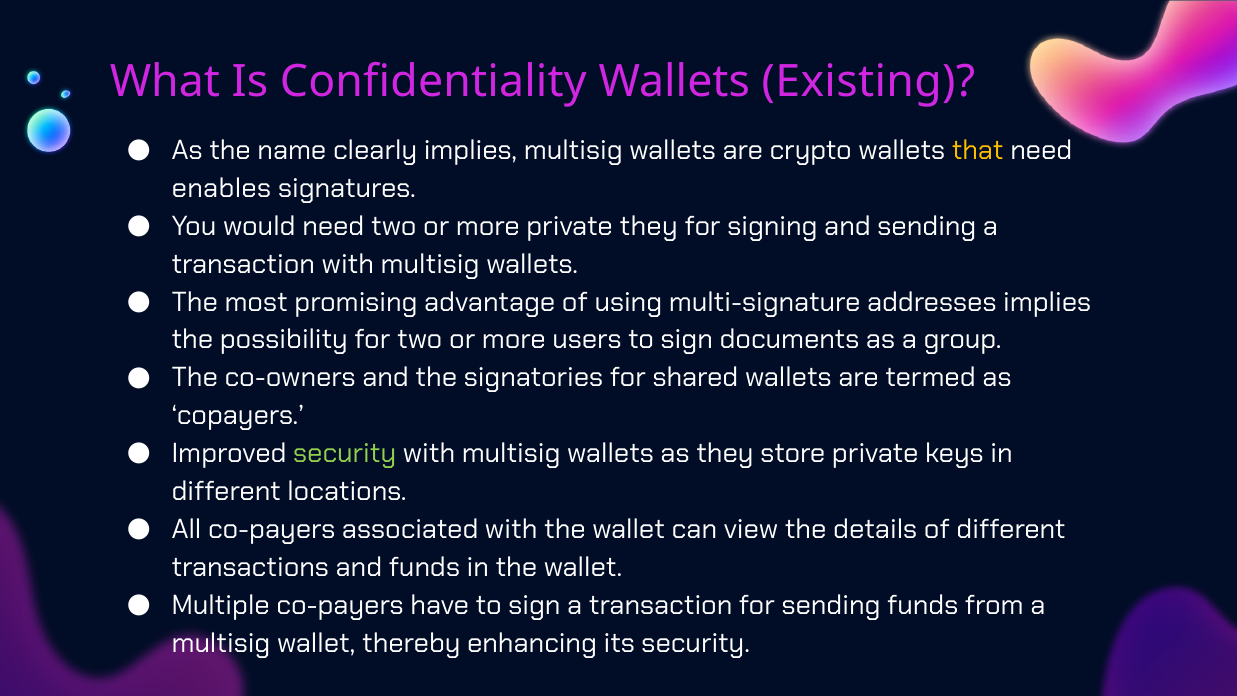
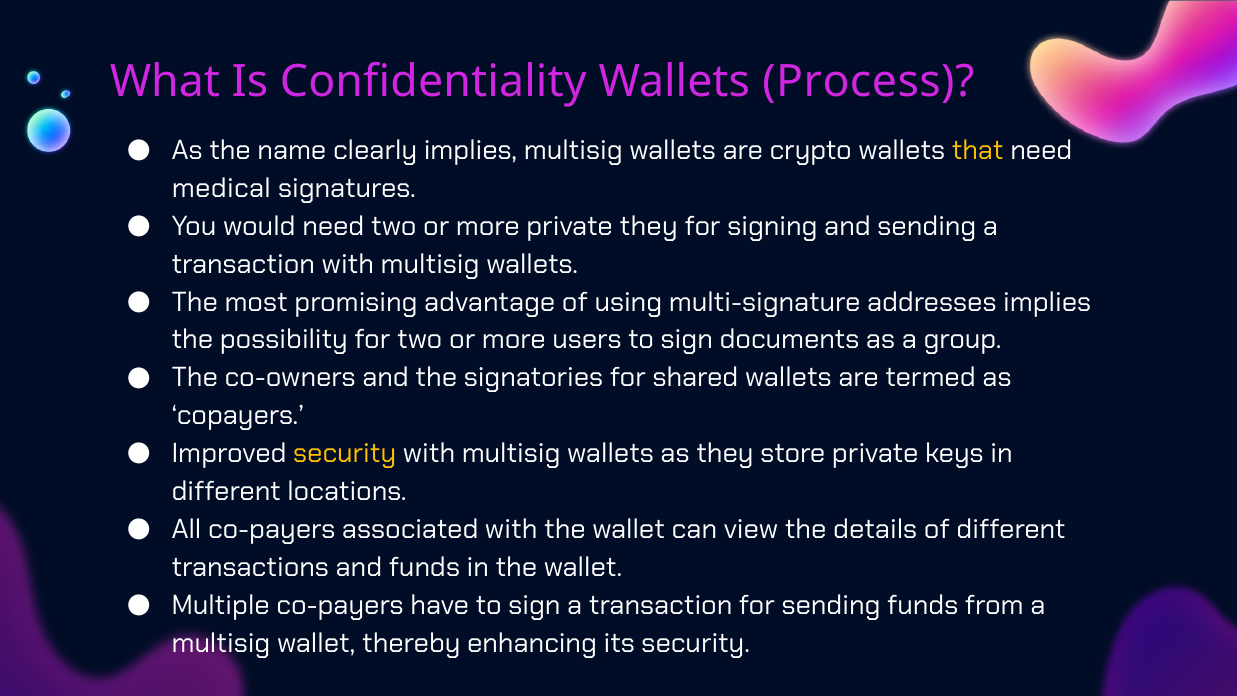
Existing: Existing -> Process
enables: enables -> medical
security at (345, 453) colour: light green -> yellow
